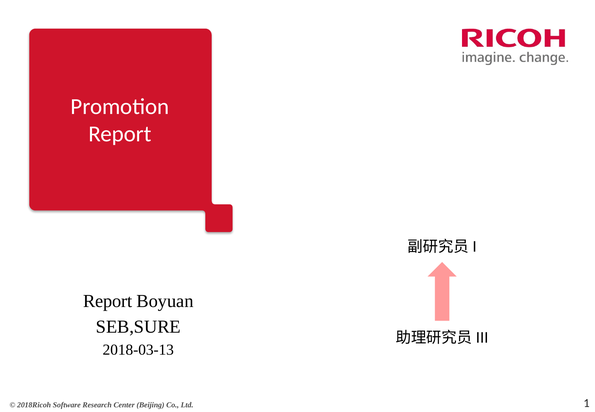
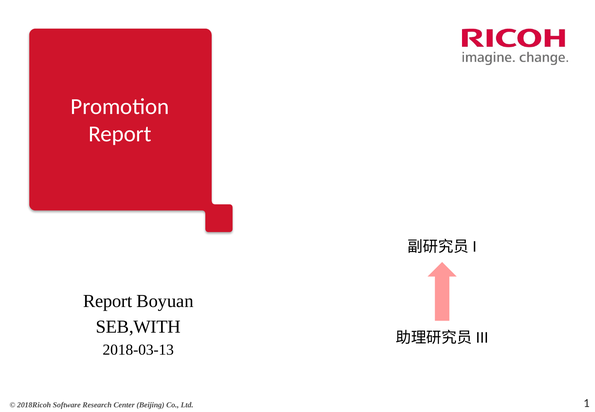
SEB,SURE: SEB,SURE -> SEB,WITH
